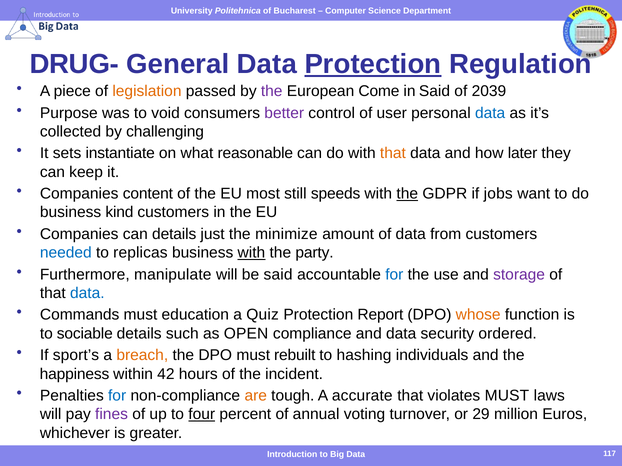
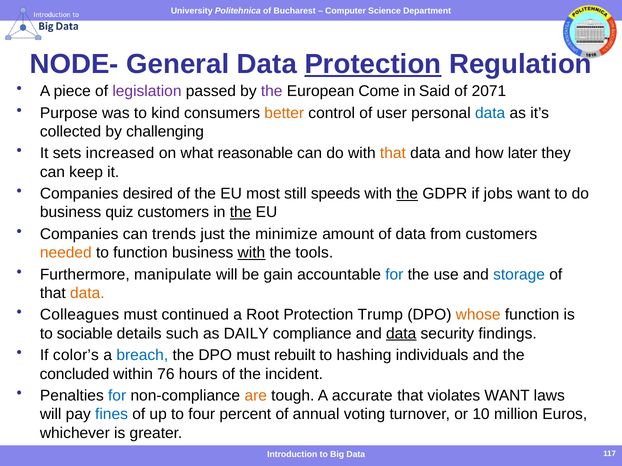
DRUG-: DRUG- -> NODE-
legislation colour: orange -> purple
2039: 2039 -> 2071
void: void -> kind
better colour: purple -> orange
instantiate: instantiate -> increased
content: content -> desired
kind: kind -> quiz
the at (241, 213) underline: none -> present
can details: details -> trends
needed colour: blue -> orange
to replicas: replicas -> function
party: party -> tools
be said: said -> gain
storage colour: purple -> blue
data at (87, 293) colour: blue -> orange
Commands: Commands -> Colleagues
education: education -> continued
Quiz: Quiz -> Root
Report: Report -> Trump
OPEN: OPEN -> DAILY
data at (401, 334) underline: none -> present
ordered: ordered -> findings
sport’s: sport’s -> color’s
breach colour: orange -> blue
happiness: happiness -> concluded
42: 42 -> 76
violates MUST: MUST -> WANT
fines colour: purple -> blue
four underline: present -> none
29: 29 -> 10
